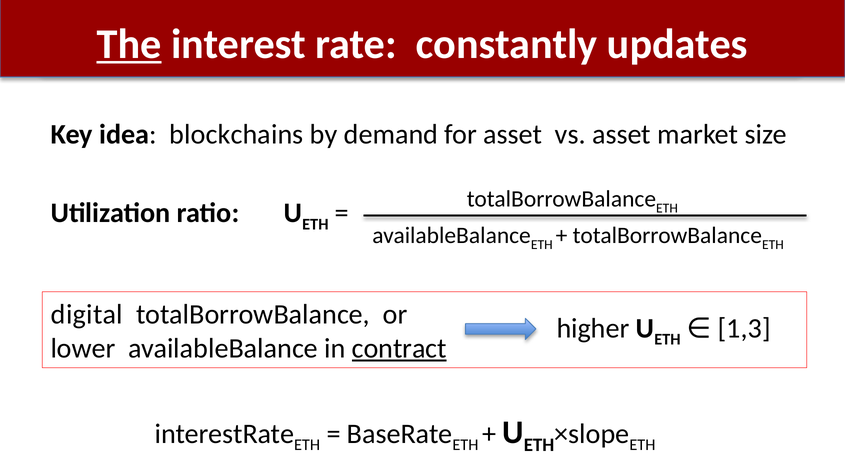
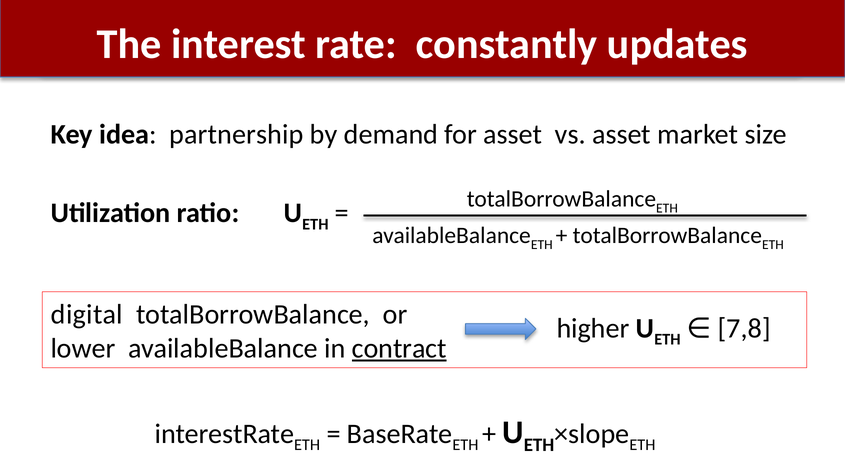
The underline: present -> none
blockchains: blockchains -> partnership
1,3: 1,3 -> 7,8
